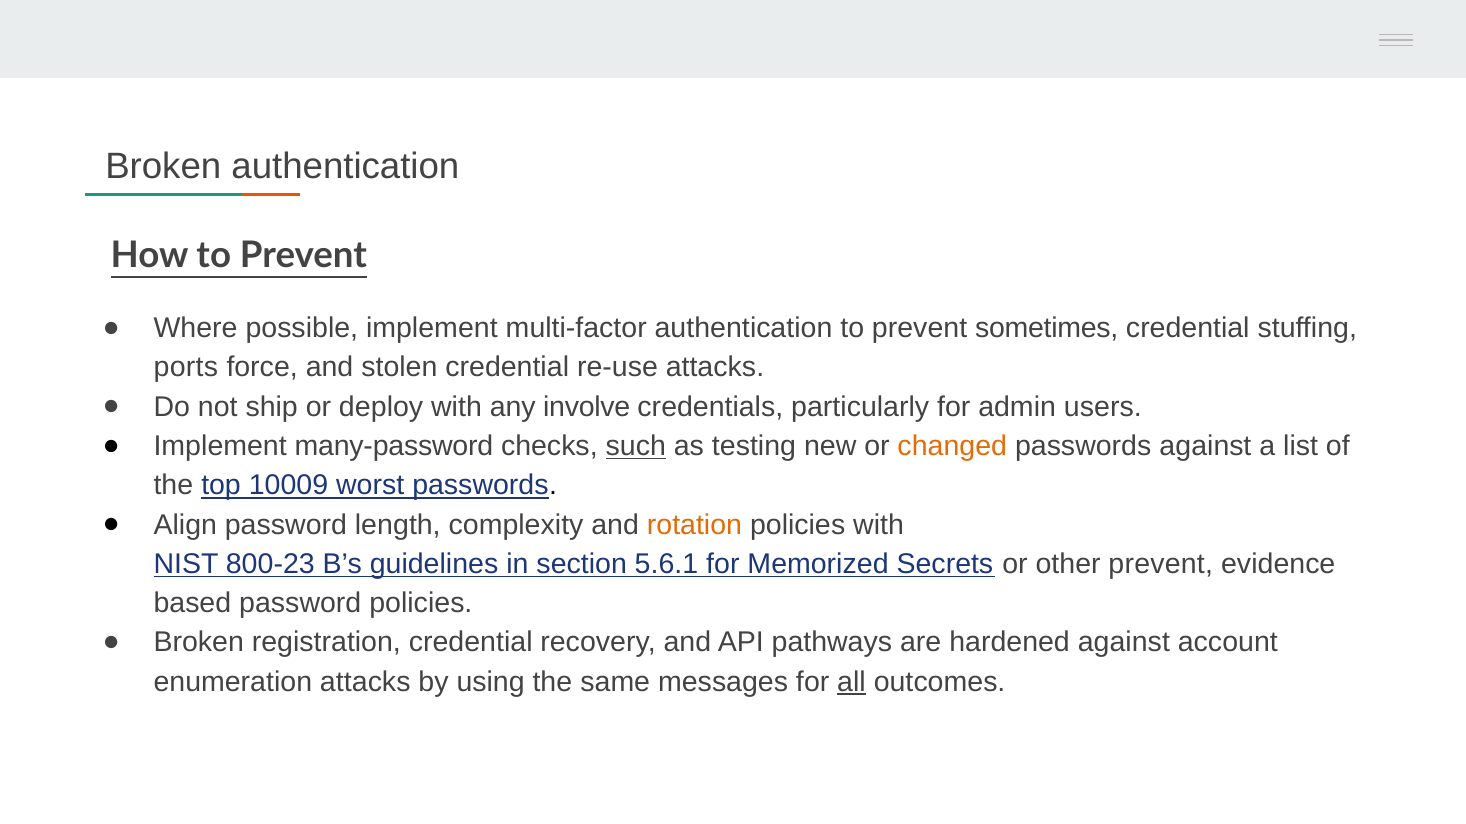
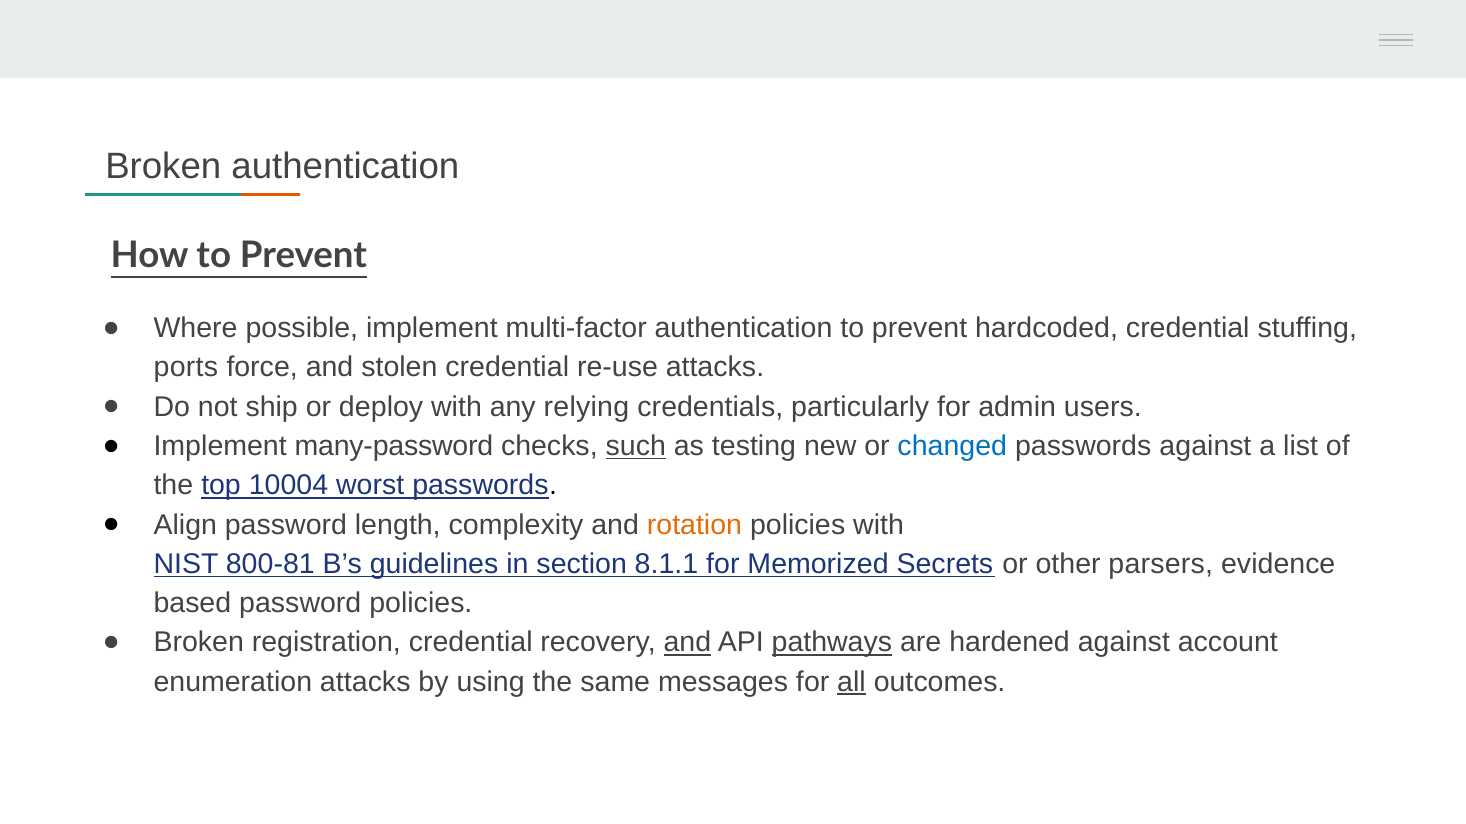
sometimes: sometimes -> hardcoded
involve: involve -> relying
changed colour: orange -> blue
10009: 10009 -> 10004
800-23: 800-23 -> 800-81
5.6.1: 5.6.1 -> 8.1.1
other prevent: prevent -> parsers
and at (687, 643) underline: none -> present
pathways underline: none -> present
